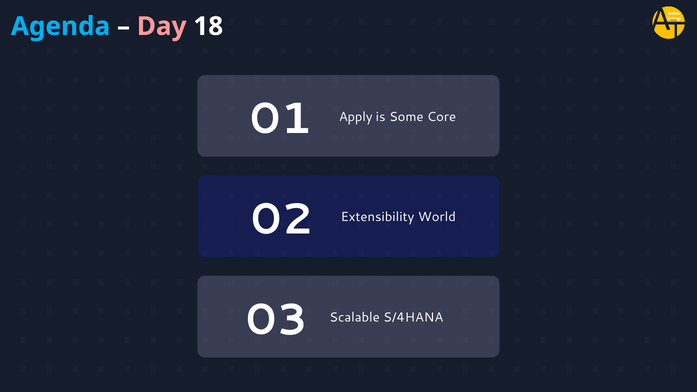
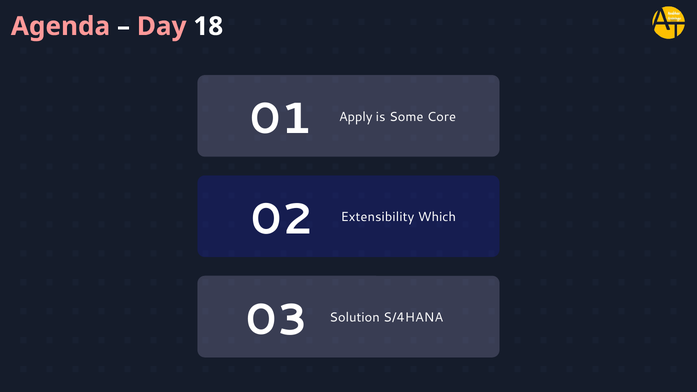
Agenda colour: light blue -> pink
World: World -> Which
Scalable: Scalable -> Solution
